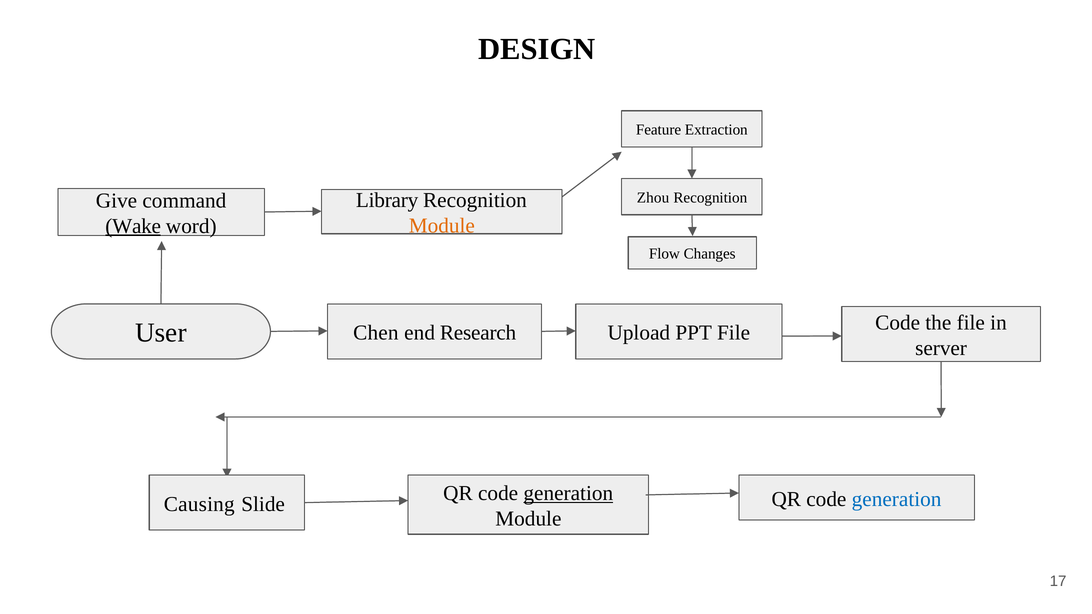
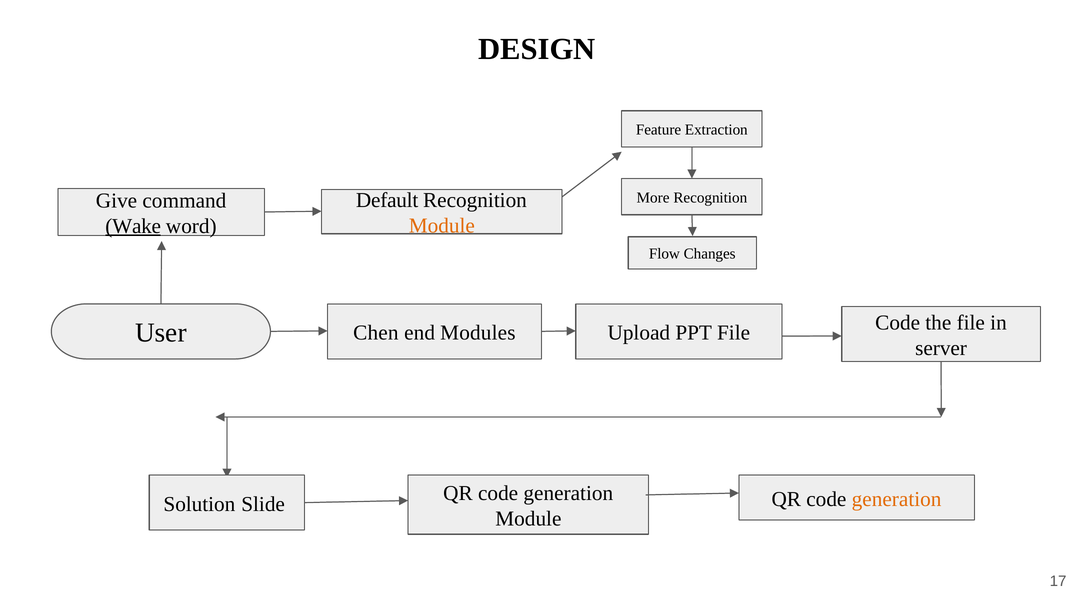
Library: Library -> Default
Zhou: Zhou -> More
Research: Research -> Modules
generation at (568, 494) underline: present -> none
generation at (897, 499) colour: blue -> orange
Causing: Causing -> Solution
